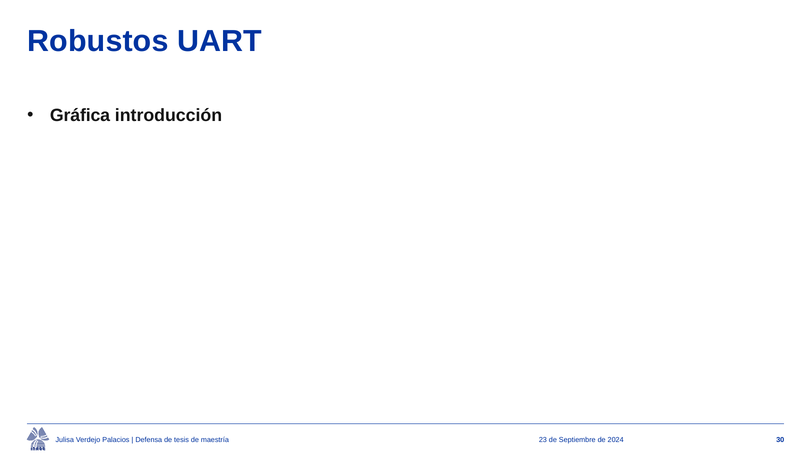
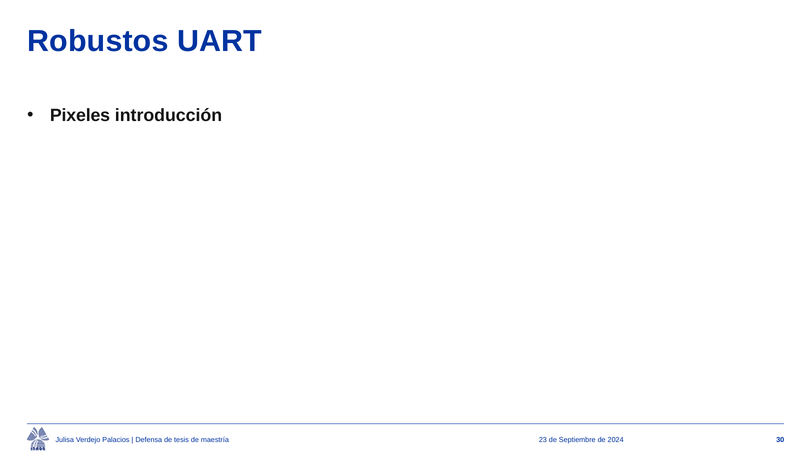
Gráfica: Gráfica -> Pixeles
